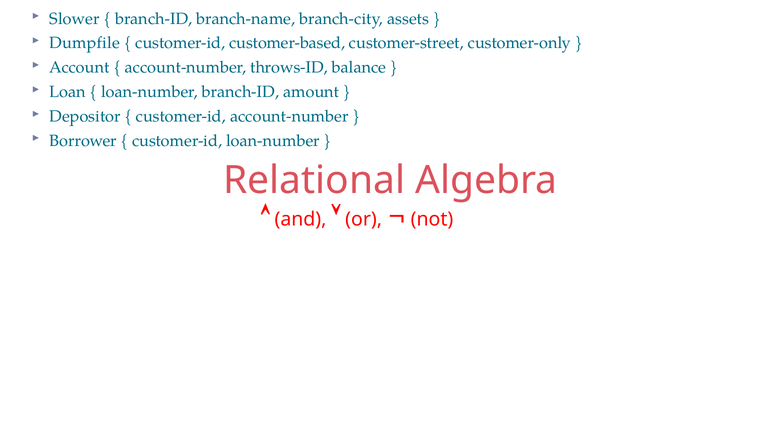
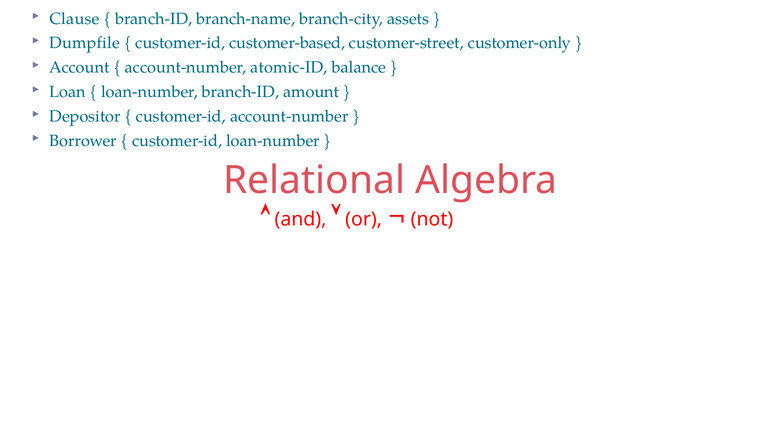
Slower: Slower -> Clause
throws-ID: throws-ID -> atomic-ID
